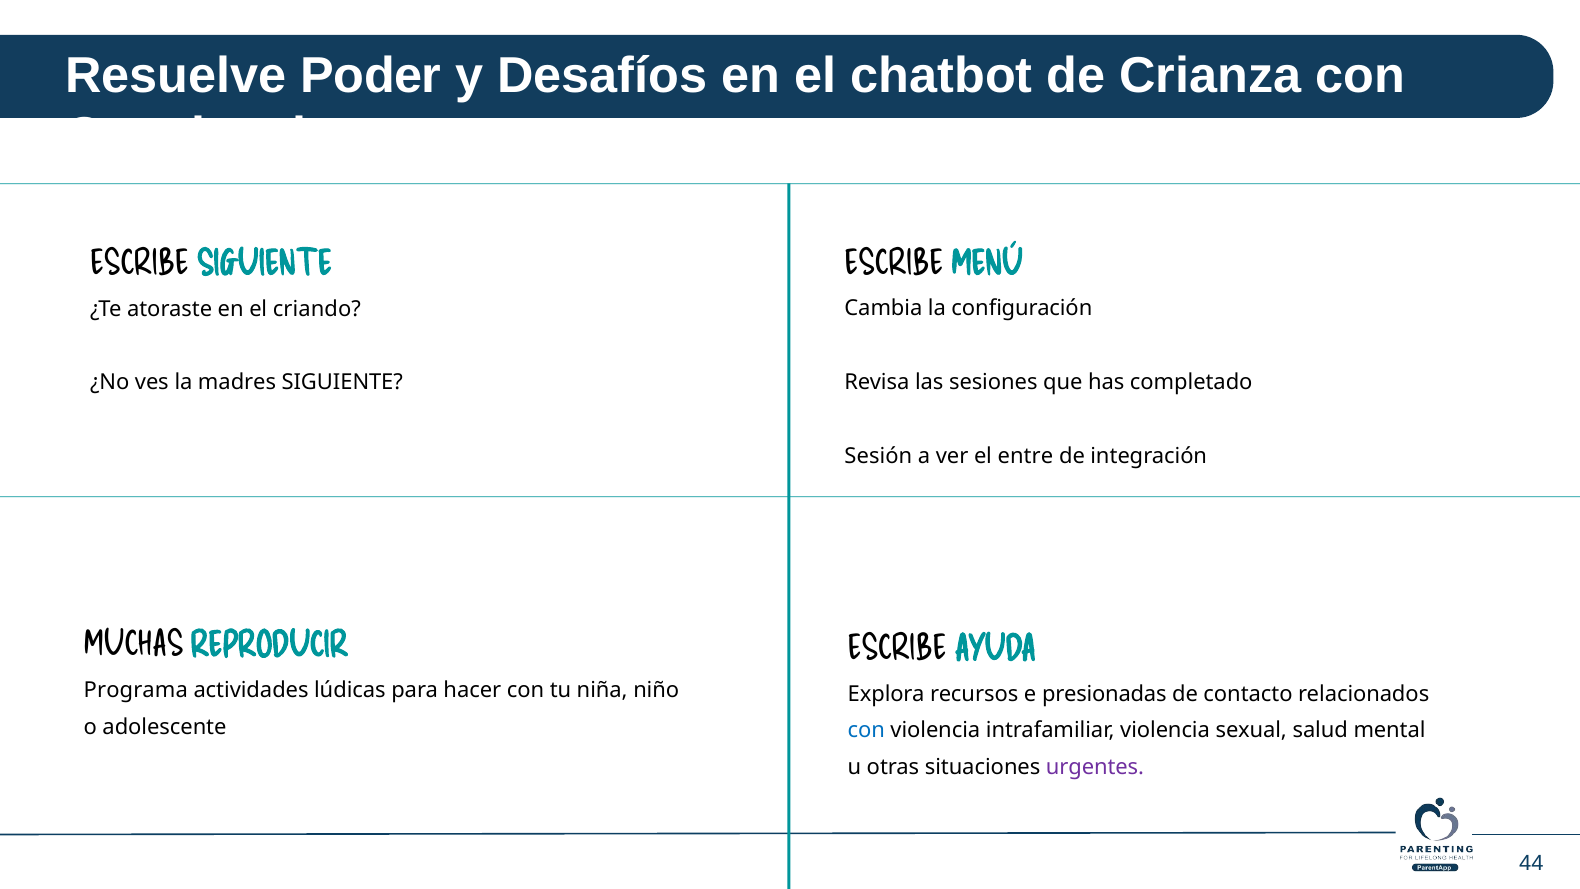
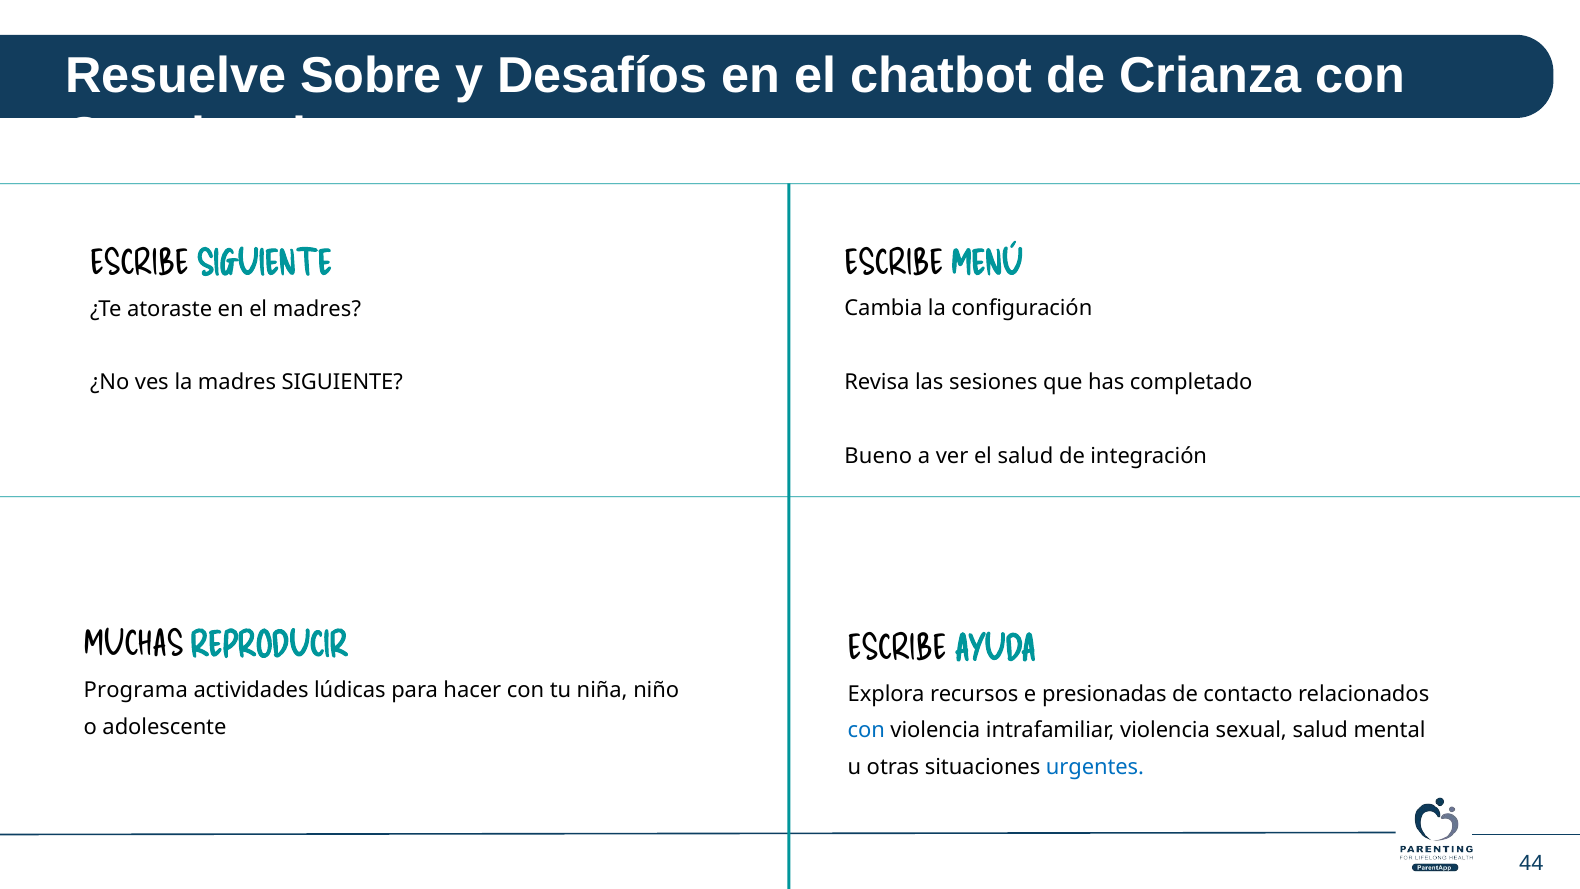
Poder: Poder -> Sobre
el criando: criando -> madres
Sesión: Sesión -> Bueno
el entre: entre -> salud
urgentes colour: purple -> blue
